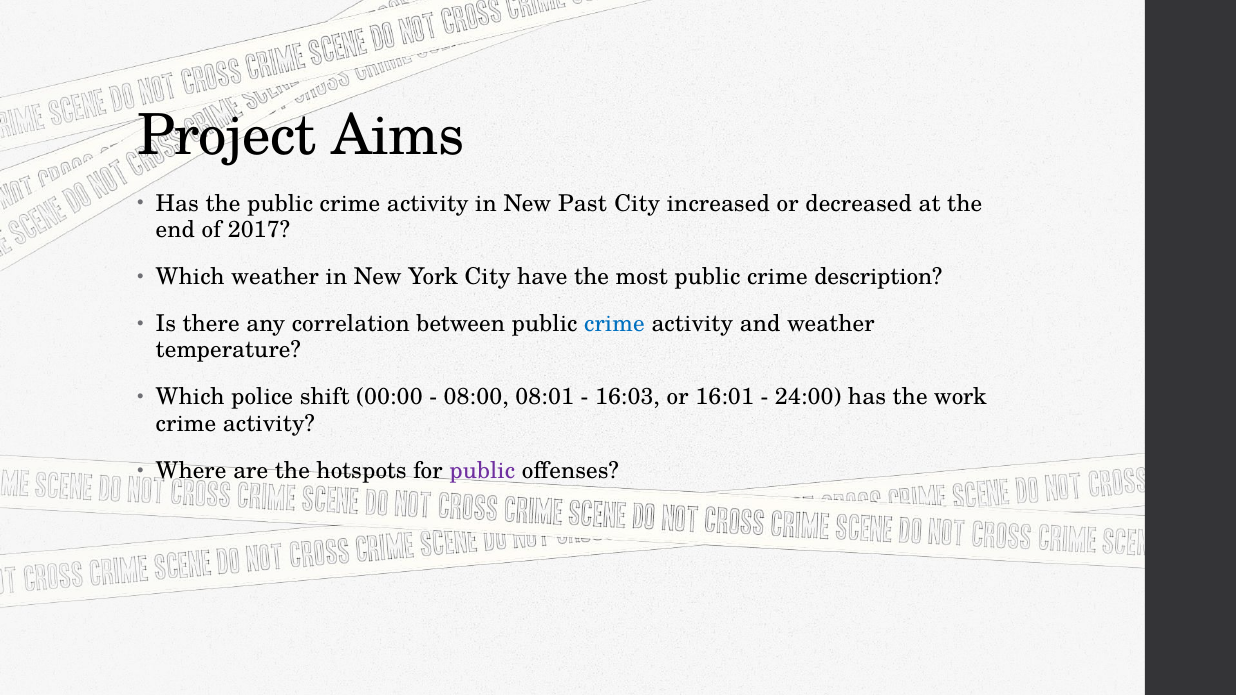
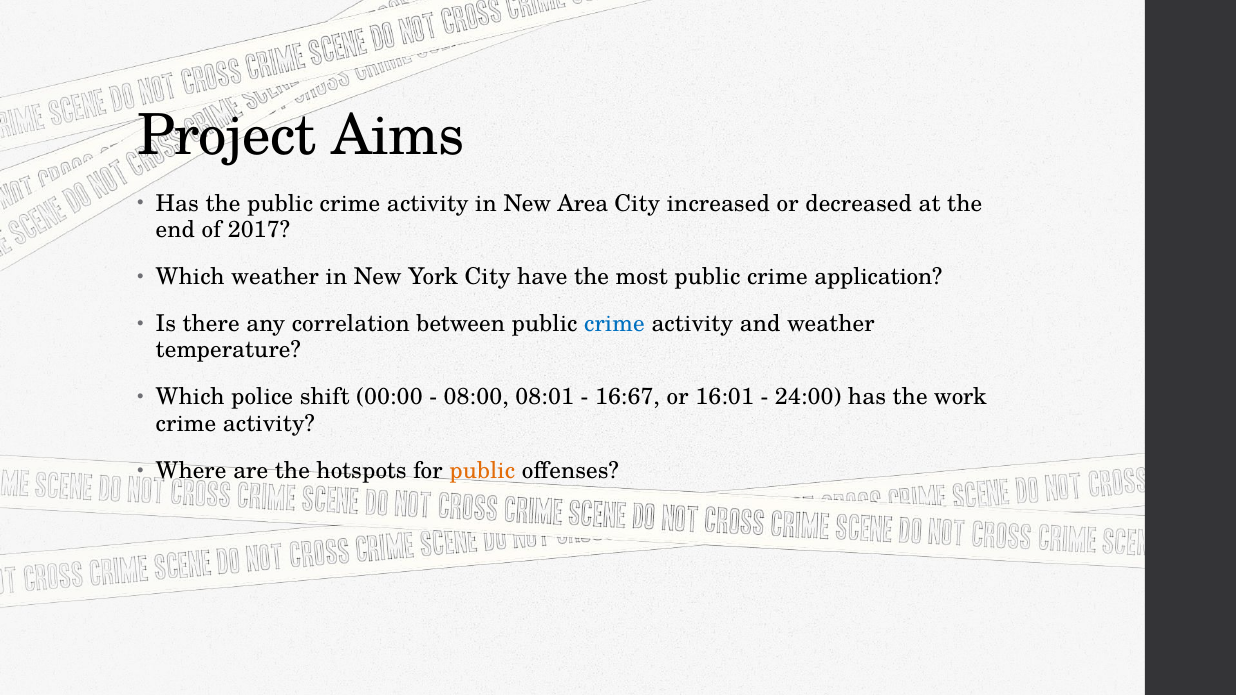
Past: Past -> Area
description: description -> application
16:03: 16:03 -> 16:67
public at (482, 471) colour: purple -> orange
